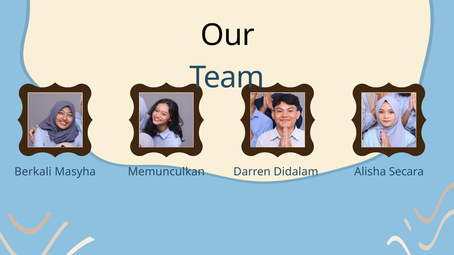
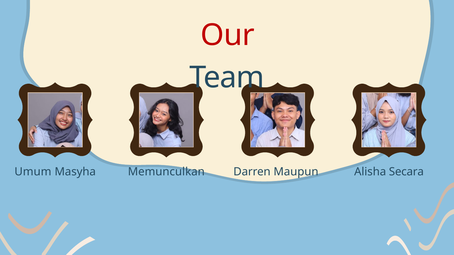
Our colour: black -> red
Berkali: Berkali -> Umum
Didalam: Didalam -> Maupun
